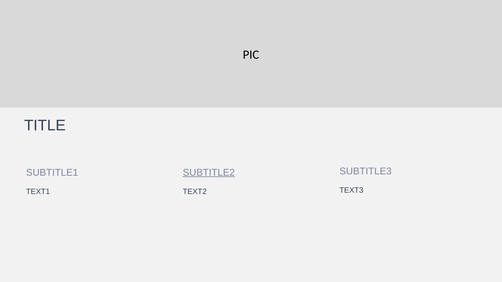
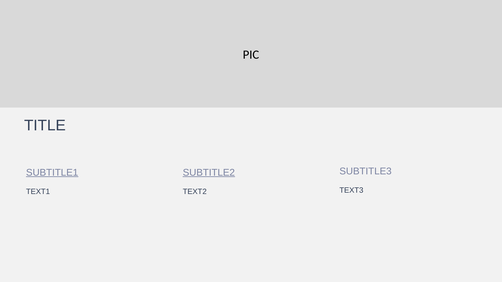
SUBTITLE1 underline: none -> present
